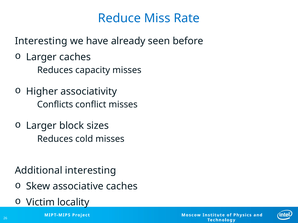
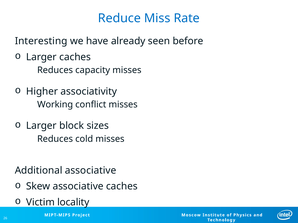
Conflicts: Conflicts -> Working
Additional interesting: interesting -> associative
